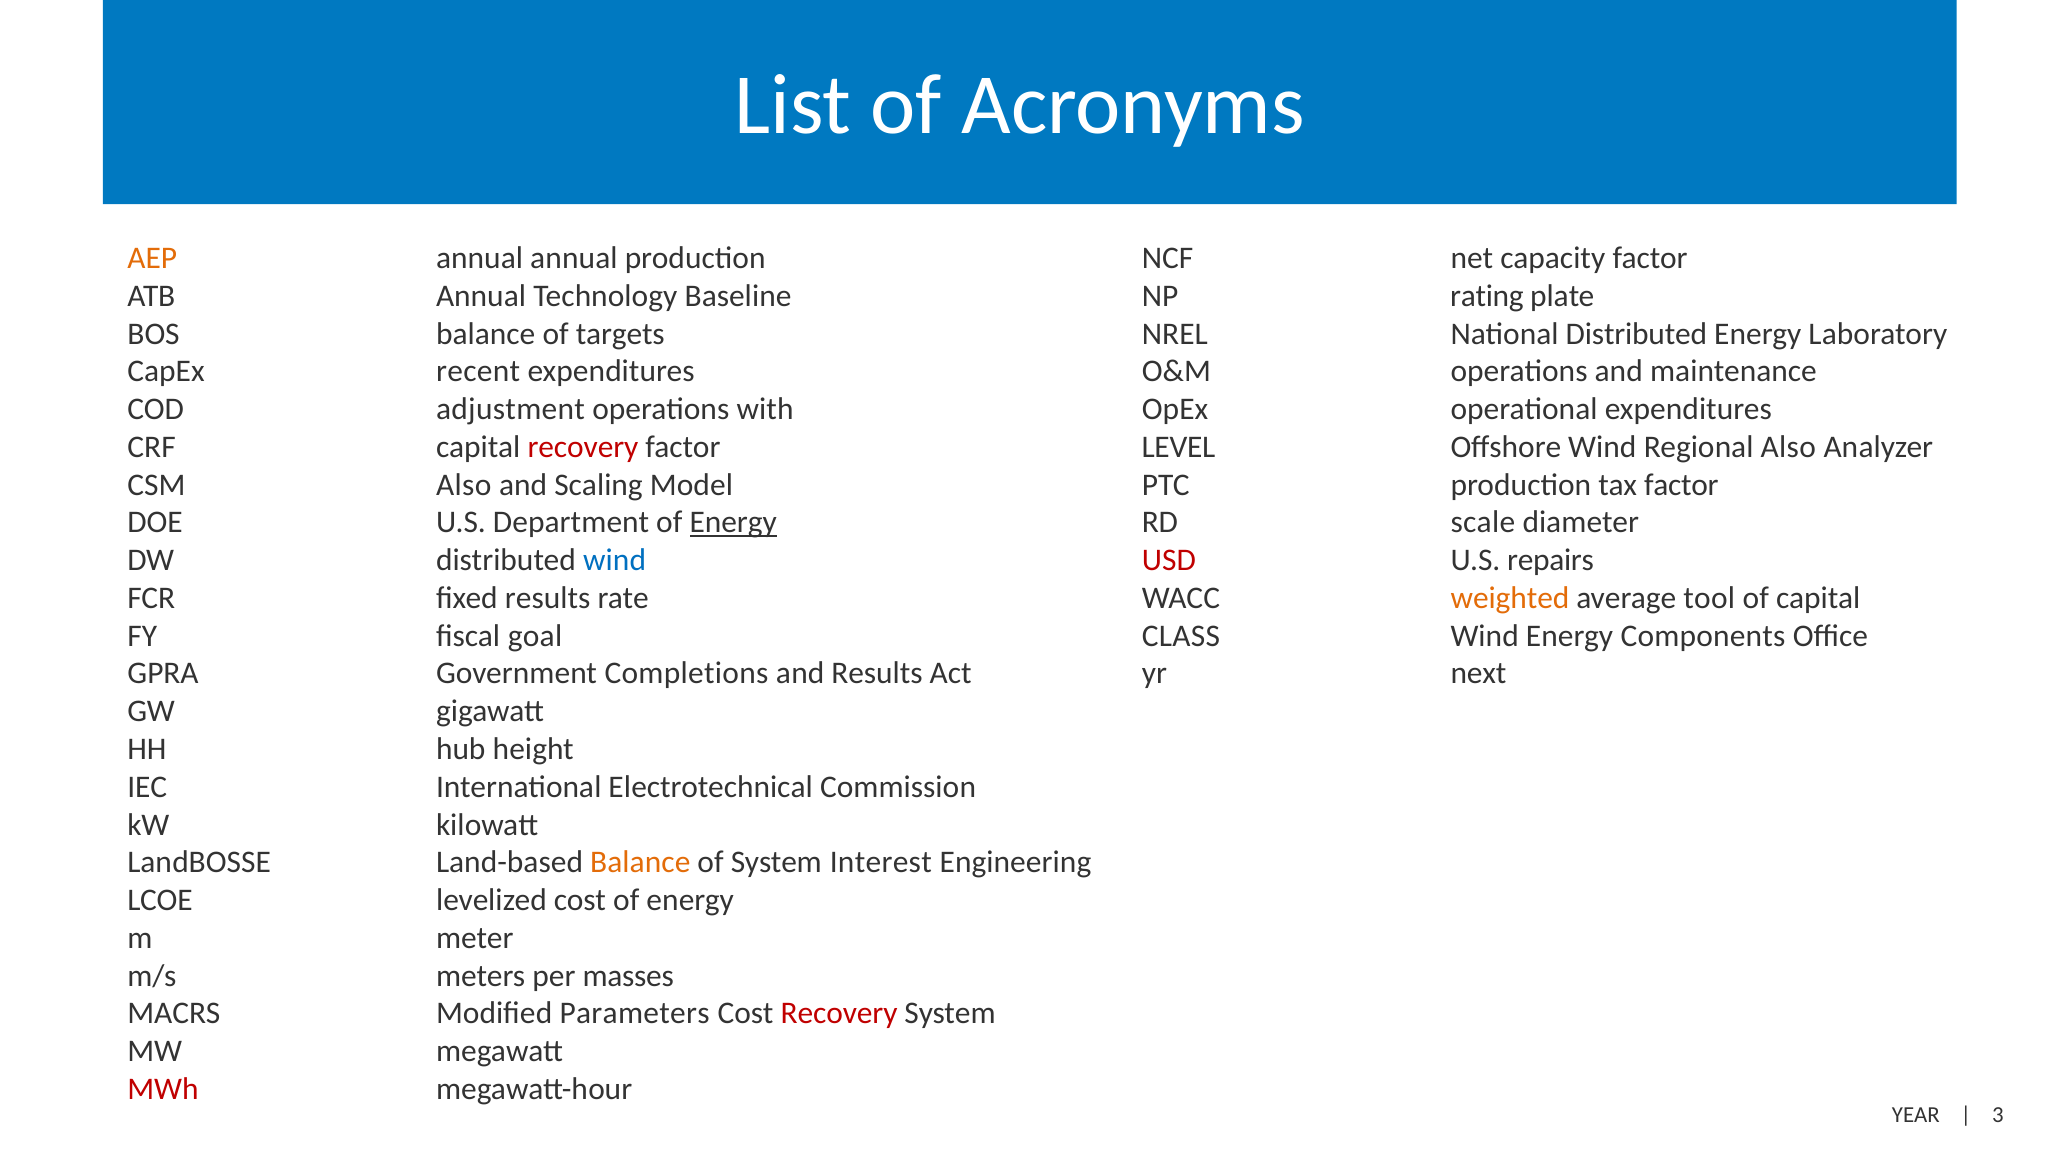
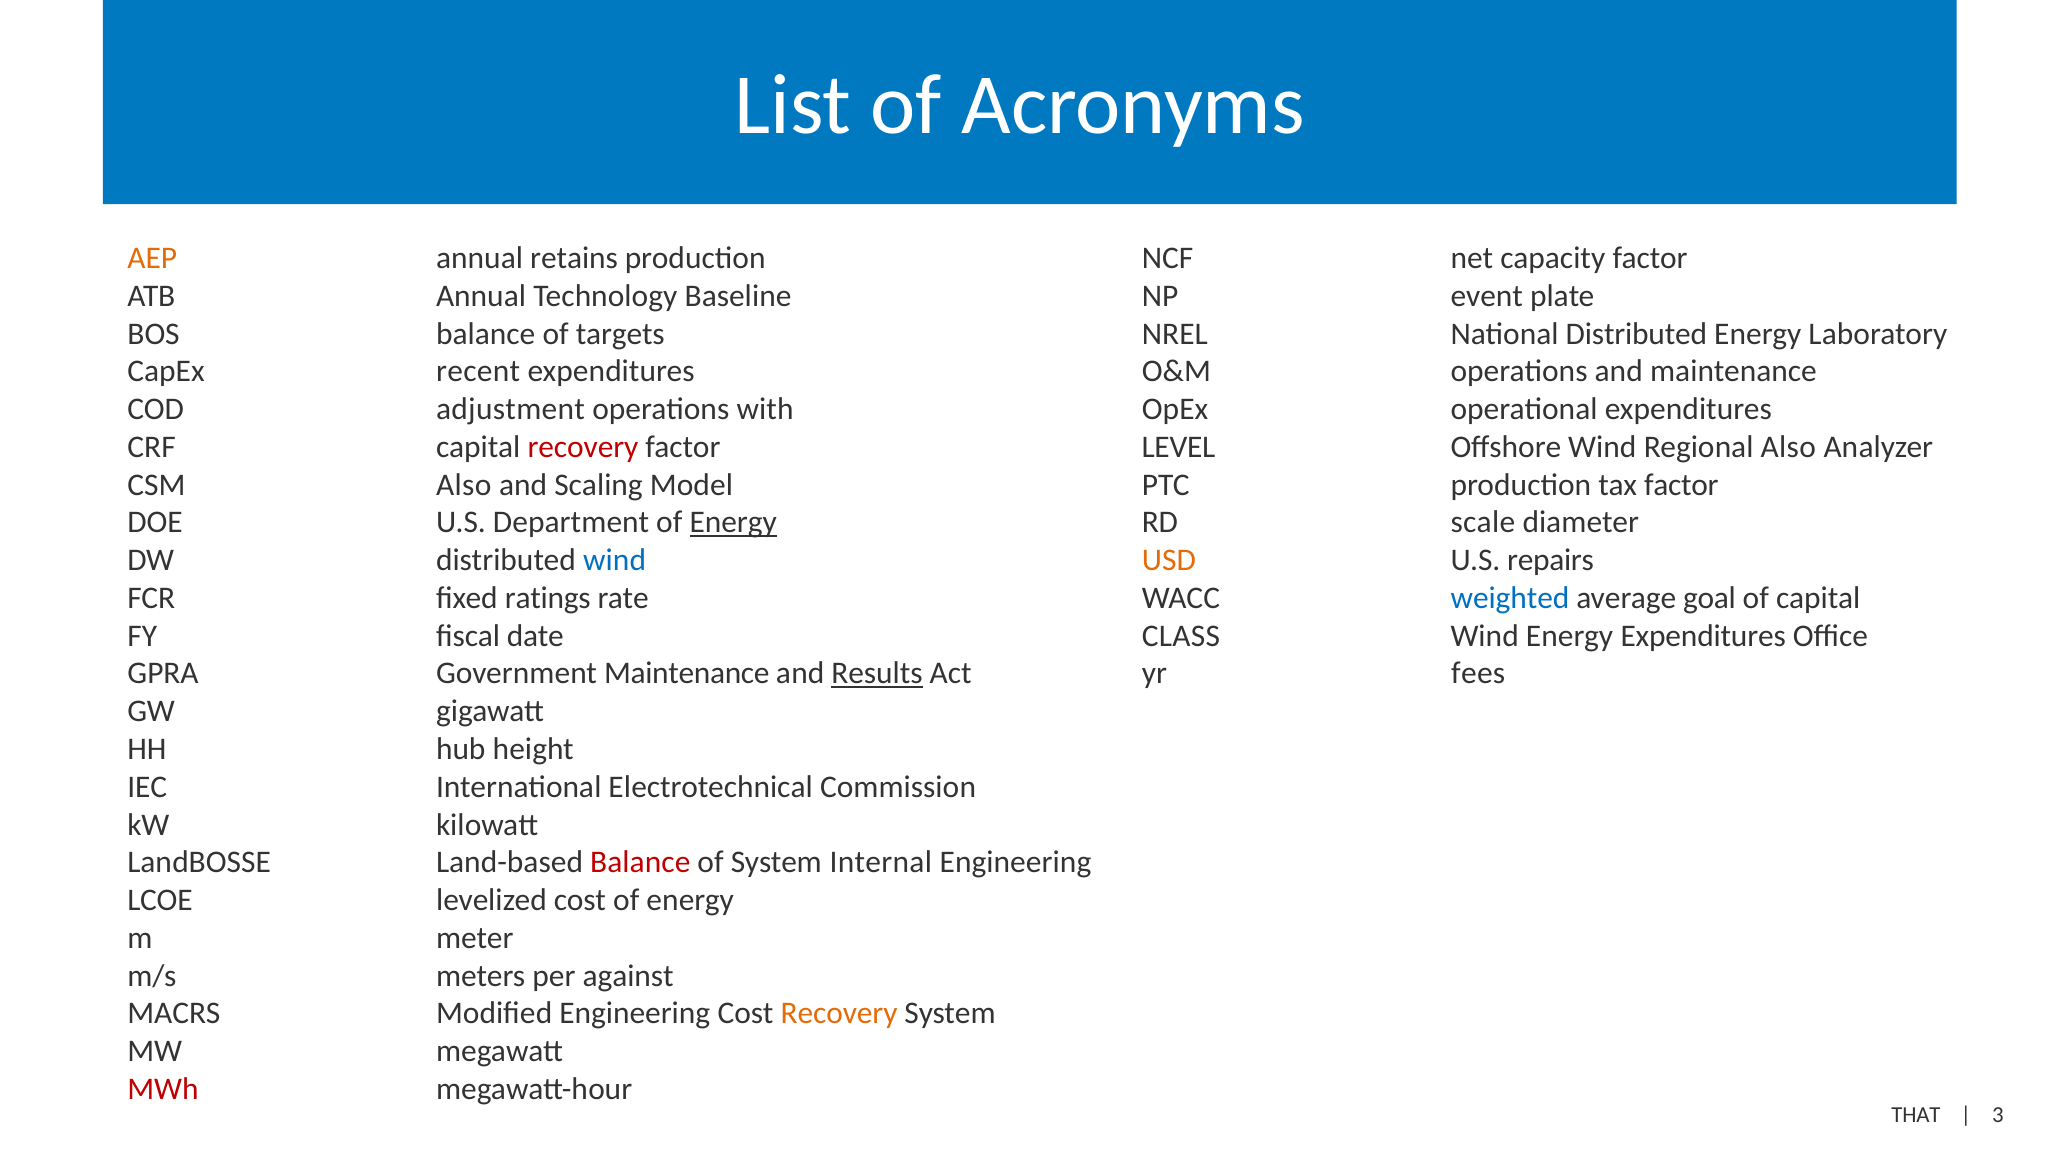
annual annual: annual -> retains
rating: rating -> event
USD colour: red -> orange
fixed results: results -> ratings
weighted colour: orange -> blue
tool: tool -> goal
goal: goal -> date
Energy Components: Components -> Expenditures
Government Completions: Completions -> Maintenance
Results at (877, 673) underline: none -> present
next: next -> fees
Balance at (640, 862) colour: orange -> red
Interest: Interest -> Internal
masses: masses -> against
Modified Parameters: Parameters -> Engineering
Recovery at (839, 1013) colour: red -> orange
YEAR: YEAR -> THAT
